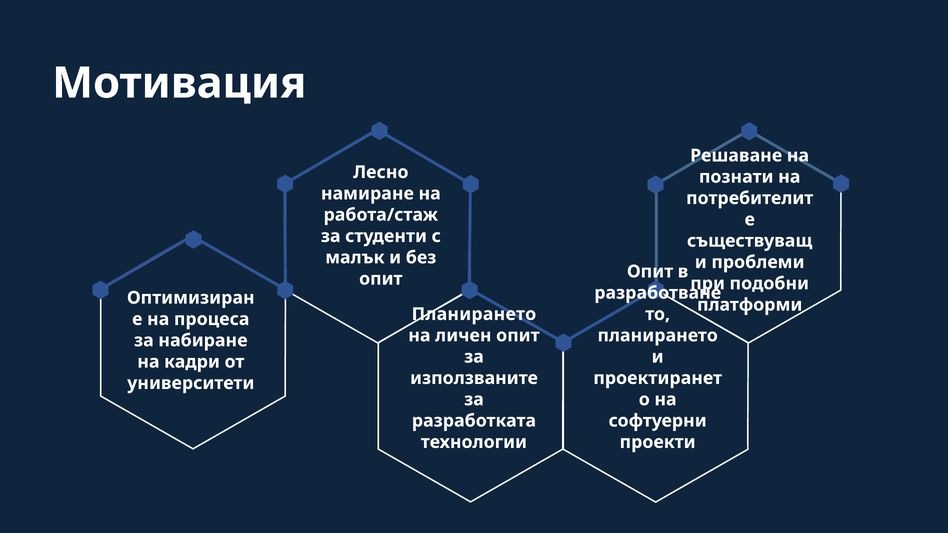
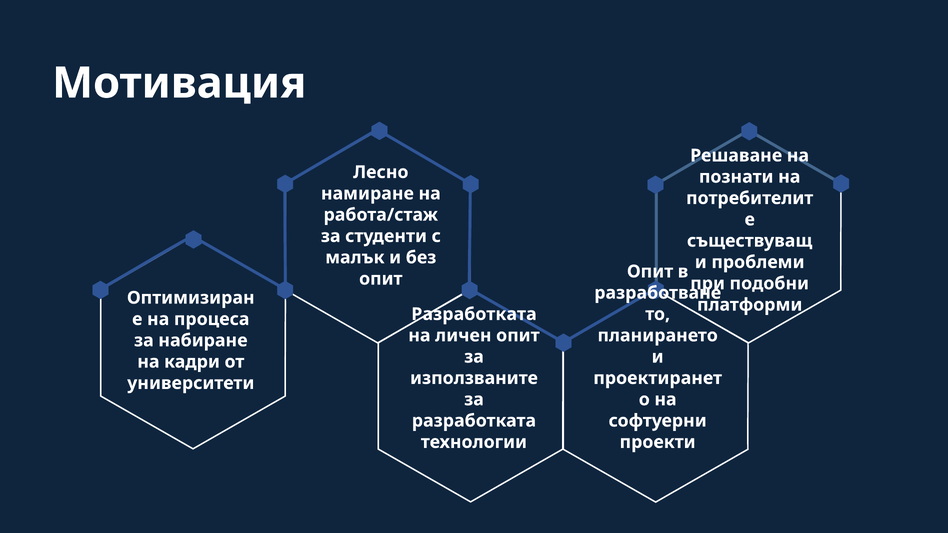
Планирането at (474, 314): Планирането -> Разработката
